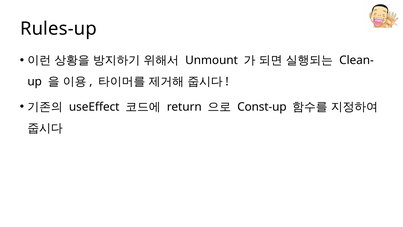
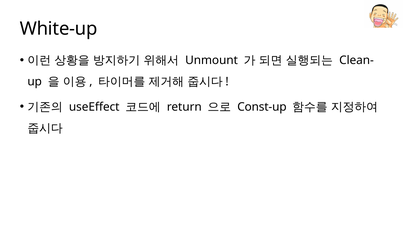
Rules-up: Rules-up -> White-up
